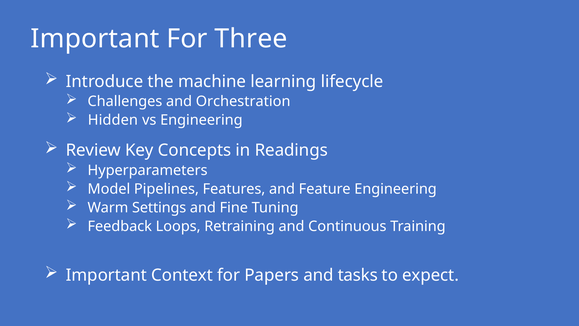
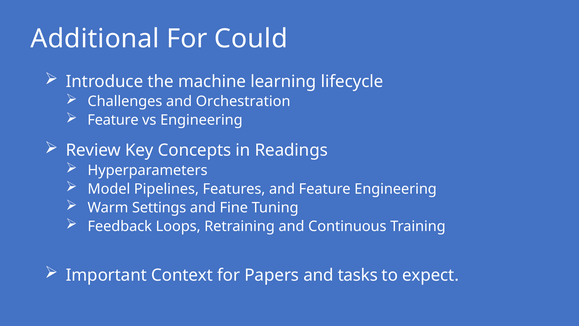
Important at (95, 39): Important -> Additional
Three: Three -> Could
Hidden at (113, 120): Hidden -> Feature
